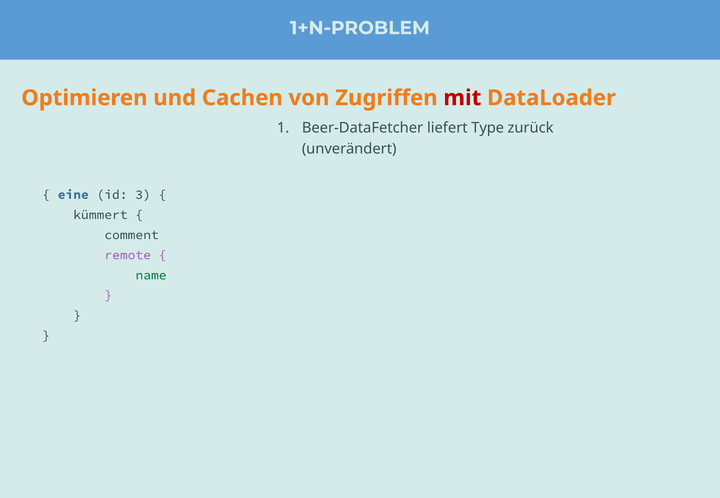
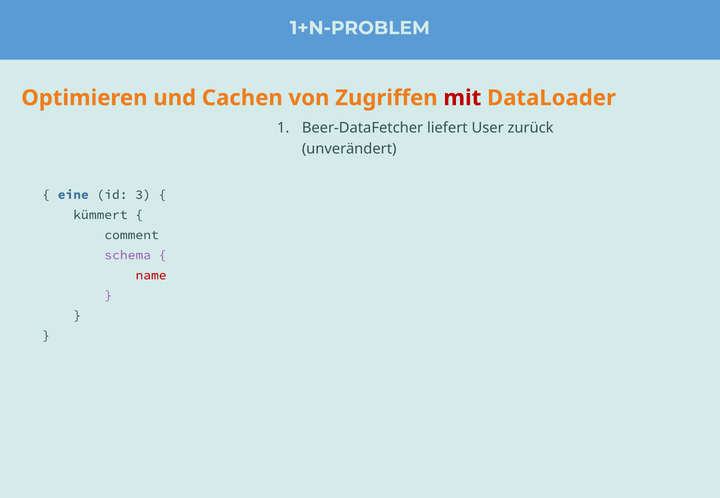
Type: Type -> User
remote: remote -> schema
name colour: green -> red
